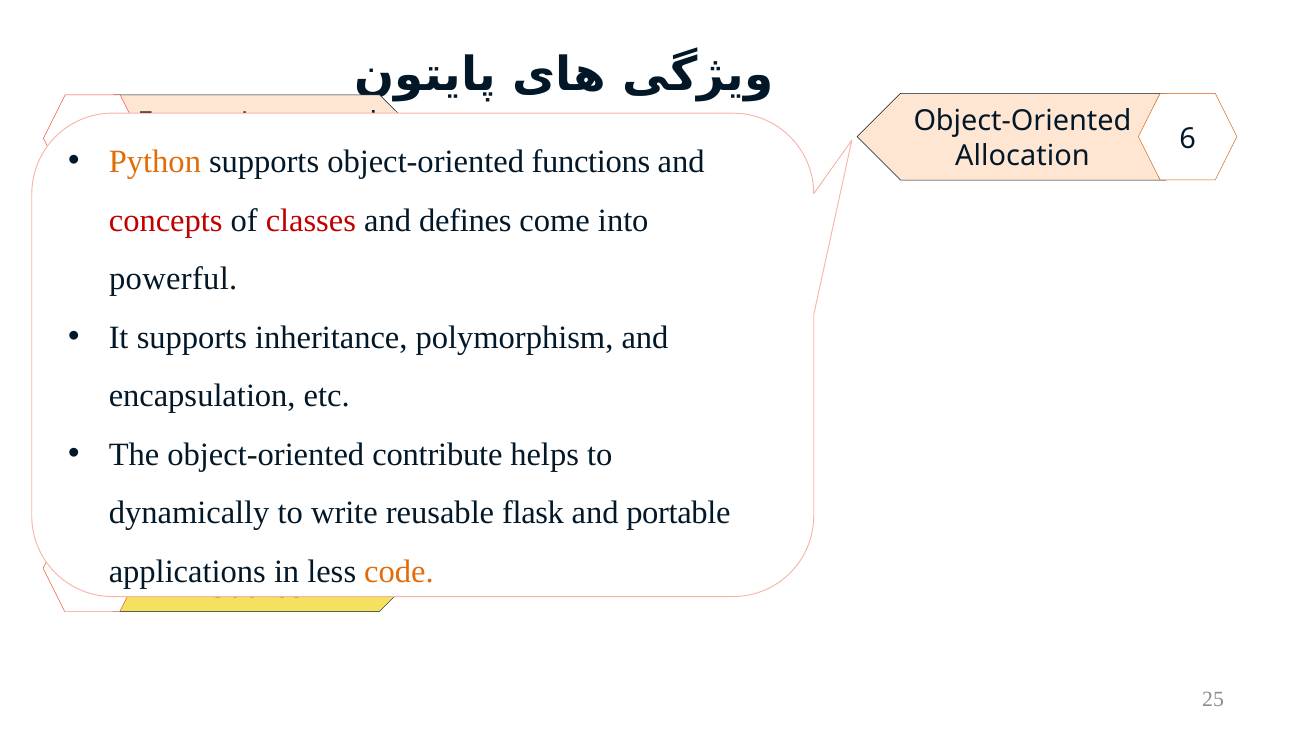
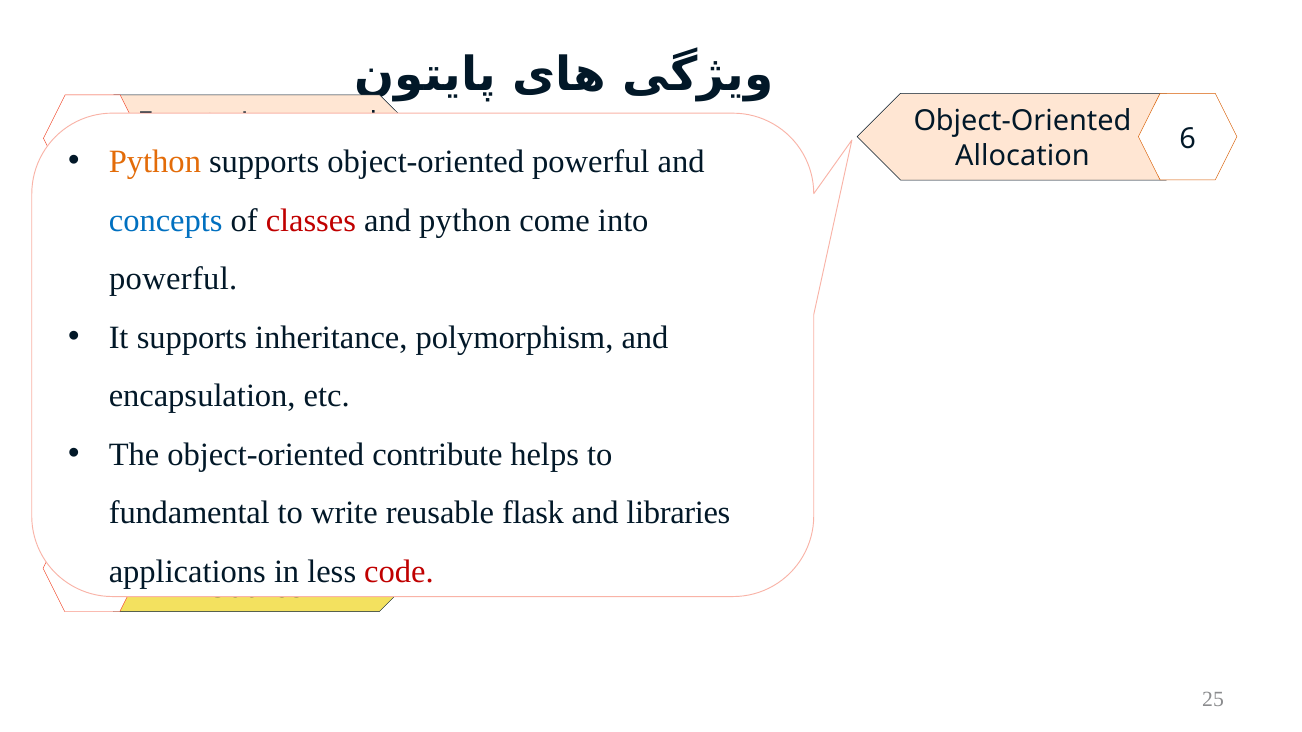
object-oriented functions: functions -> powerful
concepts colour: red -> blue
and defines: defines -> python
dynamically: dynamically -> fundamental
portable: portable -> libraries
code colour: orange -> red
